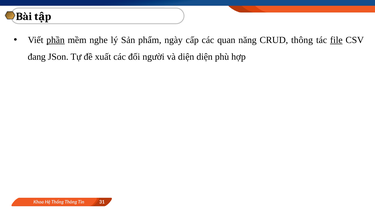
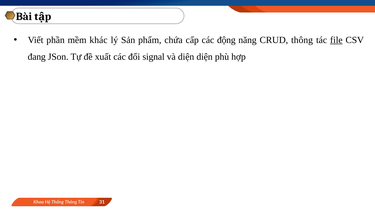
phần underline: present -> none
nghe: nghe -> khác
ngày: ngày -> chứa
quan: quan -> động
người: người -> signal
